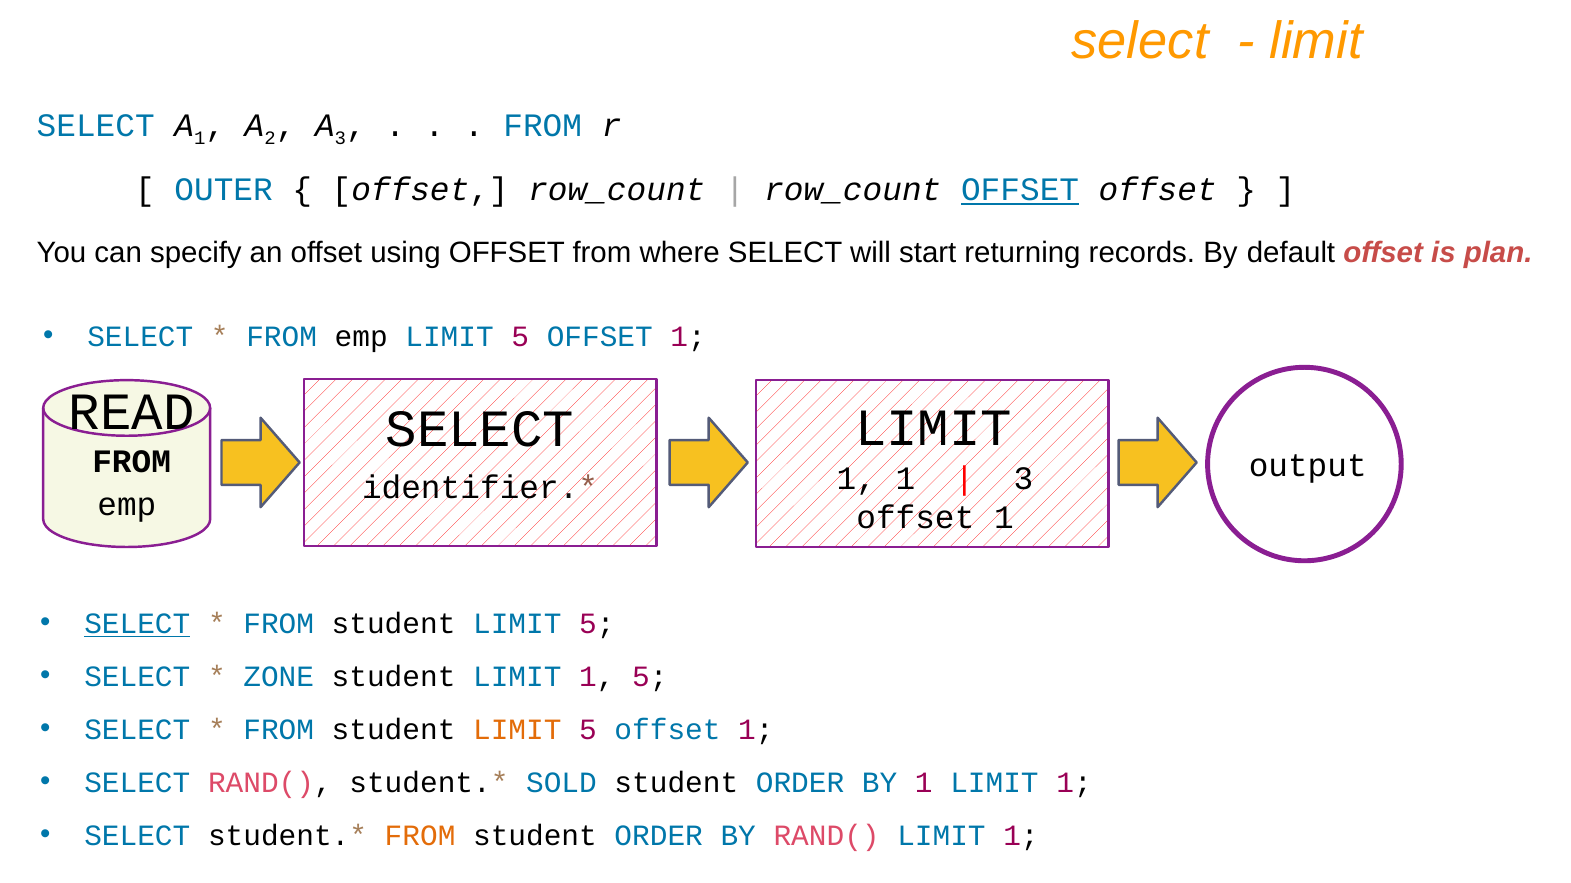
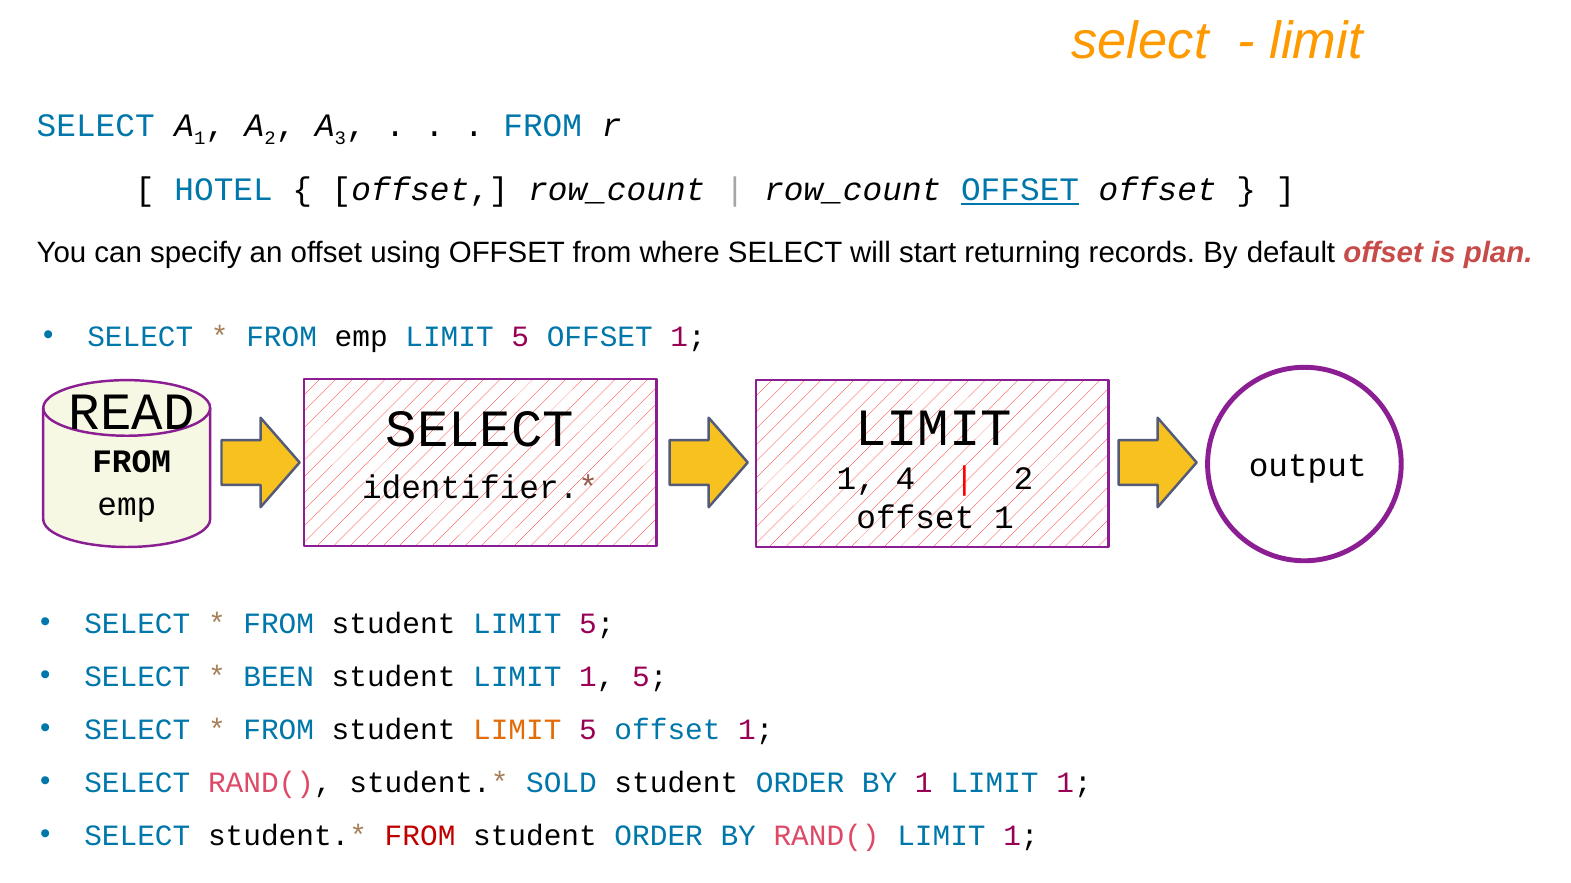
OUTER: OUTER -> HOTEL
1 1: 1 -> 4
3 at (1023, 479): 3 -> 2
SELECT at (137, 624) underline: present -> none
ZONE: ZONE -> BEEN
FROM at (420, 836) colour: orange -> red
